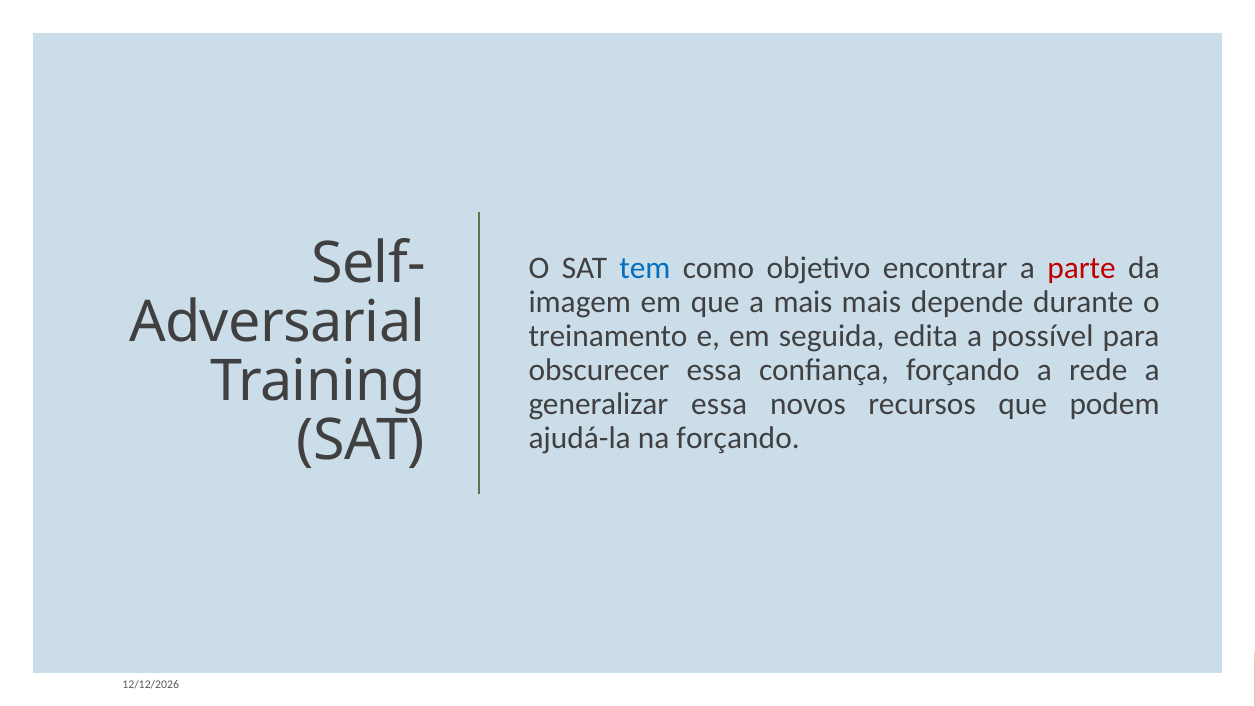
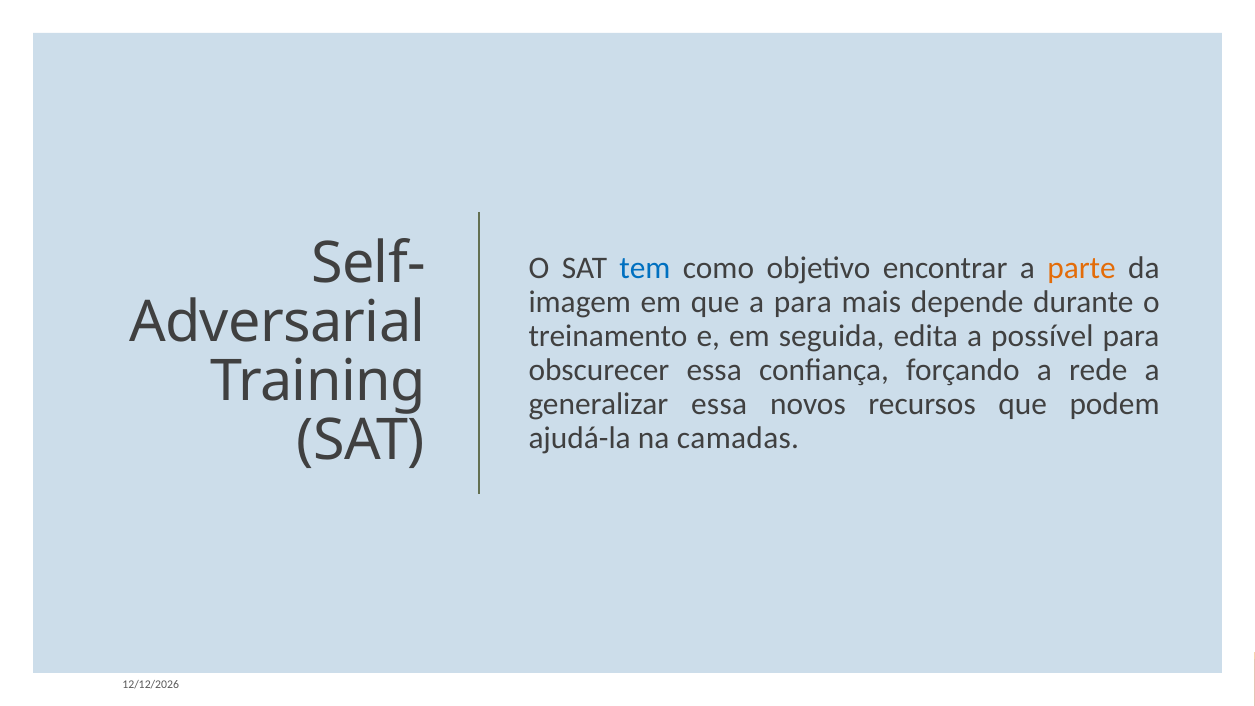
parte colour: red -> orange
a mais: mais -> para
na forçando: forçando -> camadas
